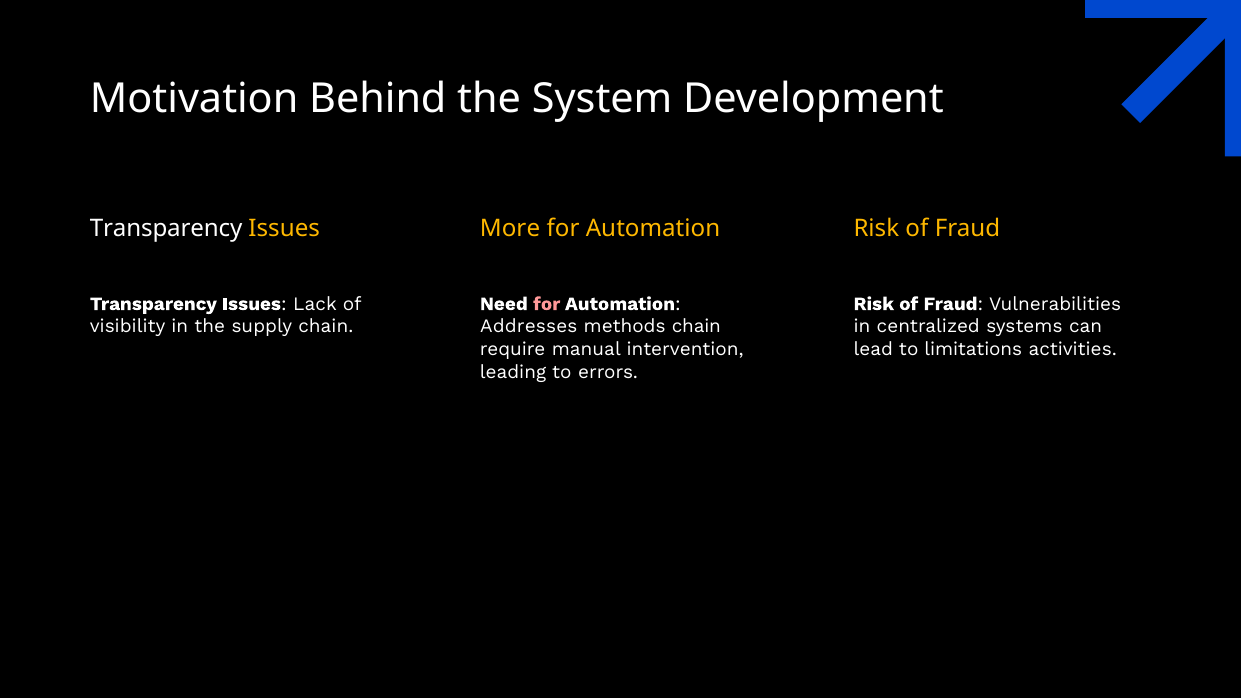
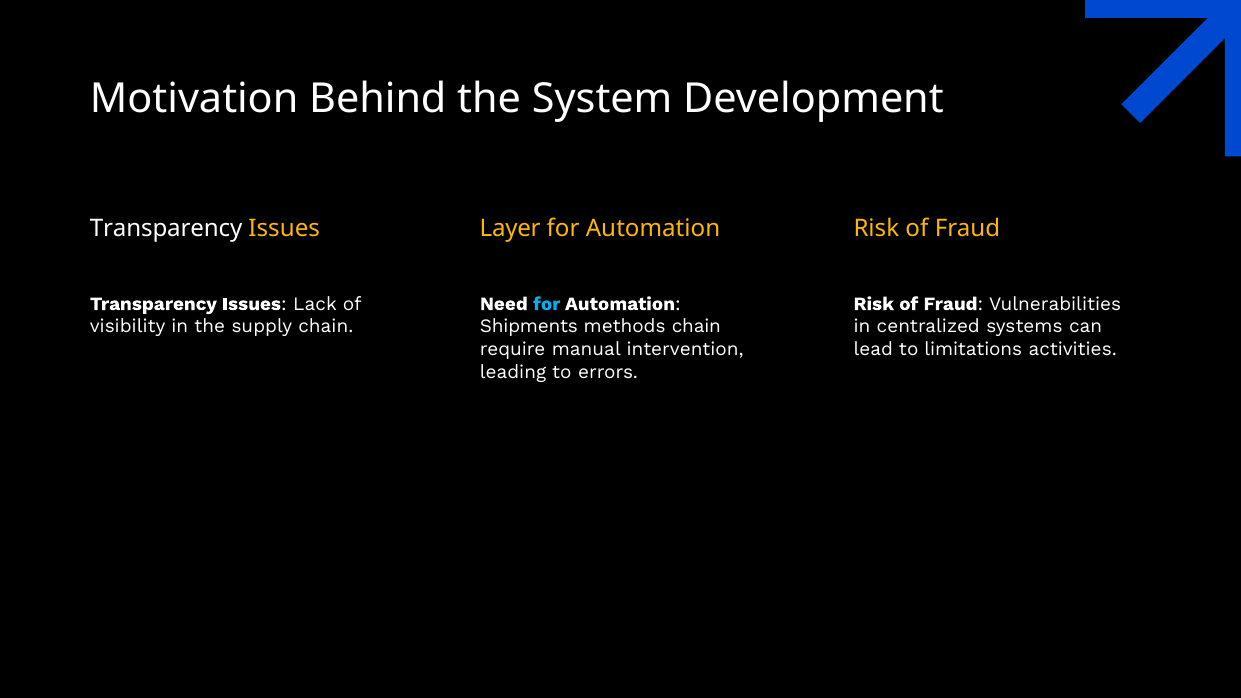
More: More -> Layer
for at (547, 304) colour: pink -> light blue
Addresses: Addresses -> Shipments
